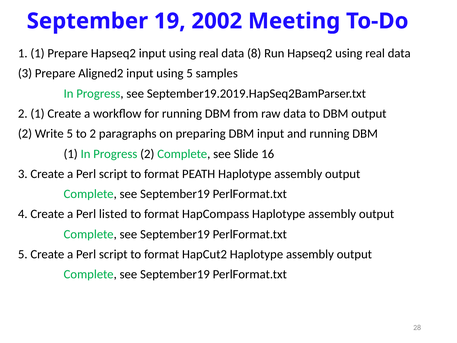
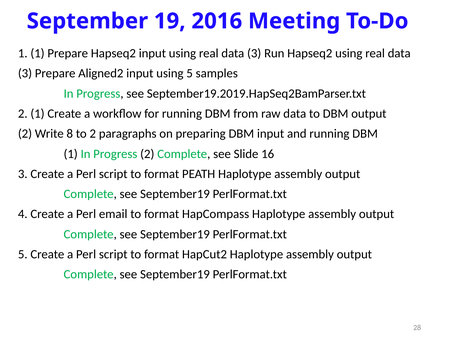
2002: 2002 -> 2016
8 at (254, 53): 8 -> 3
Write 5: 5 -> 8
listed: listed -> email
